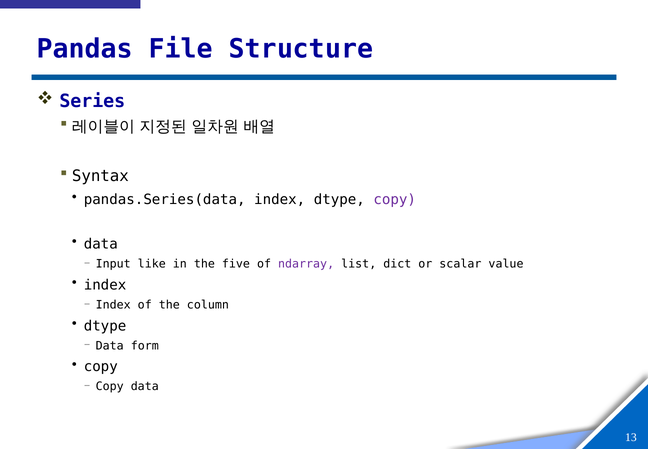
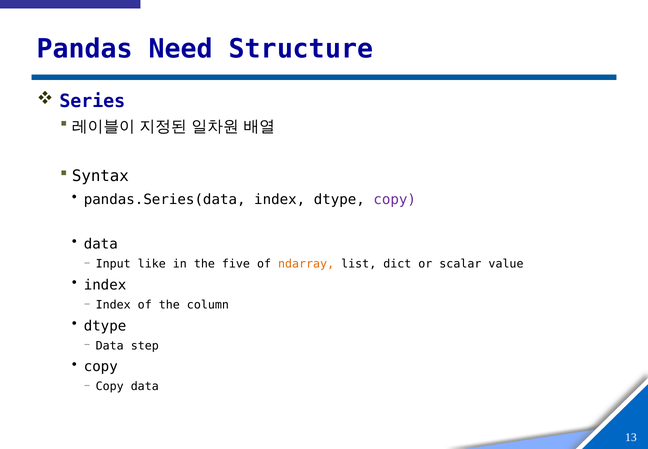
File: File -> Need
ndarray colour: purple -> orange
form: form -> step
